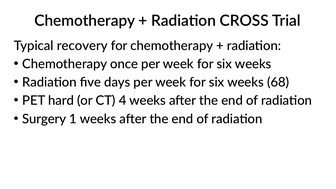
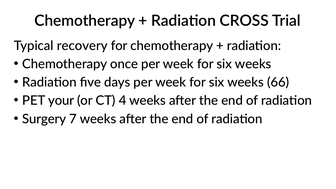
68: 68 -> 66
hard: hard -> your
1: 1 -> 7
